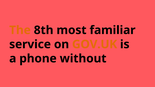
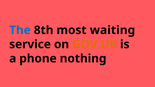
The colour: orange -> blue
familiar: familiar -> waiting
without: without -> nothing
